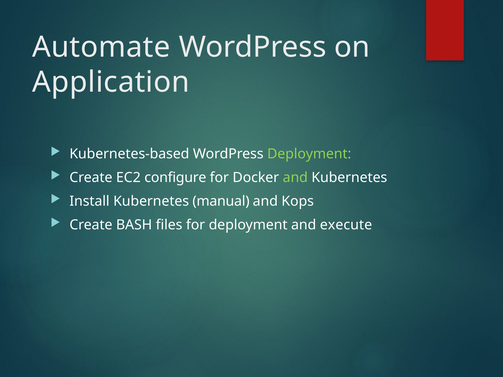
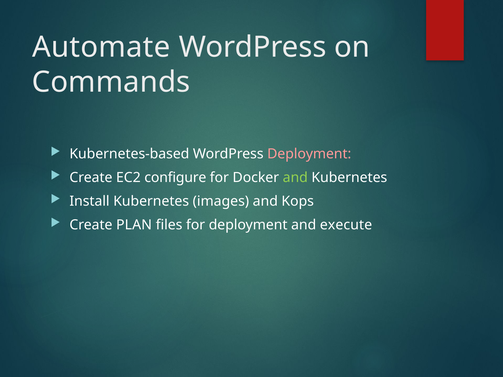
Application: Application -> Commands
Deployment at (309, 154) colour: light green -> pink
manual: manual -> images
BASH: BASH -> PLAN
